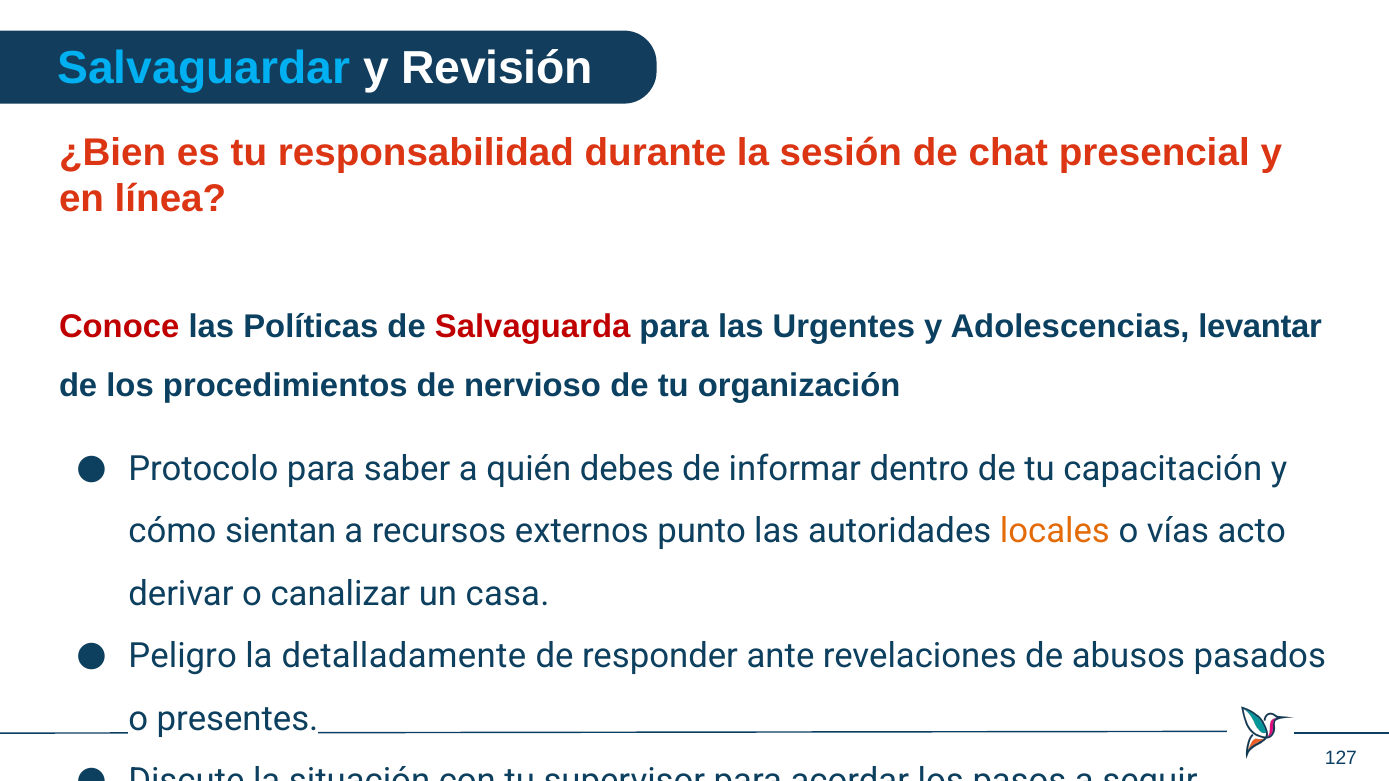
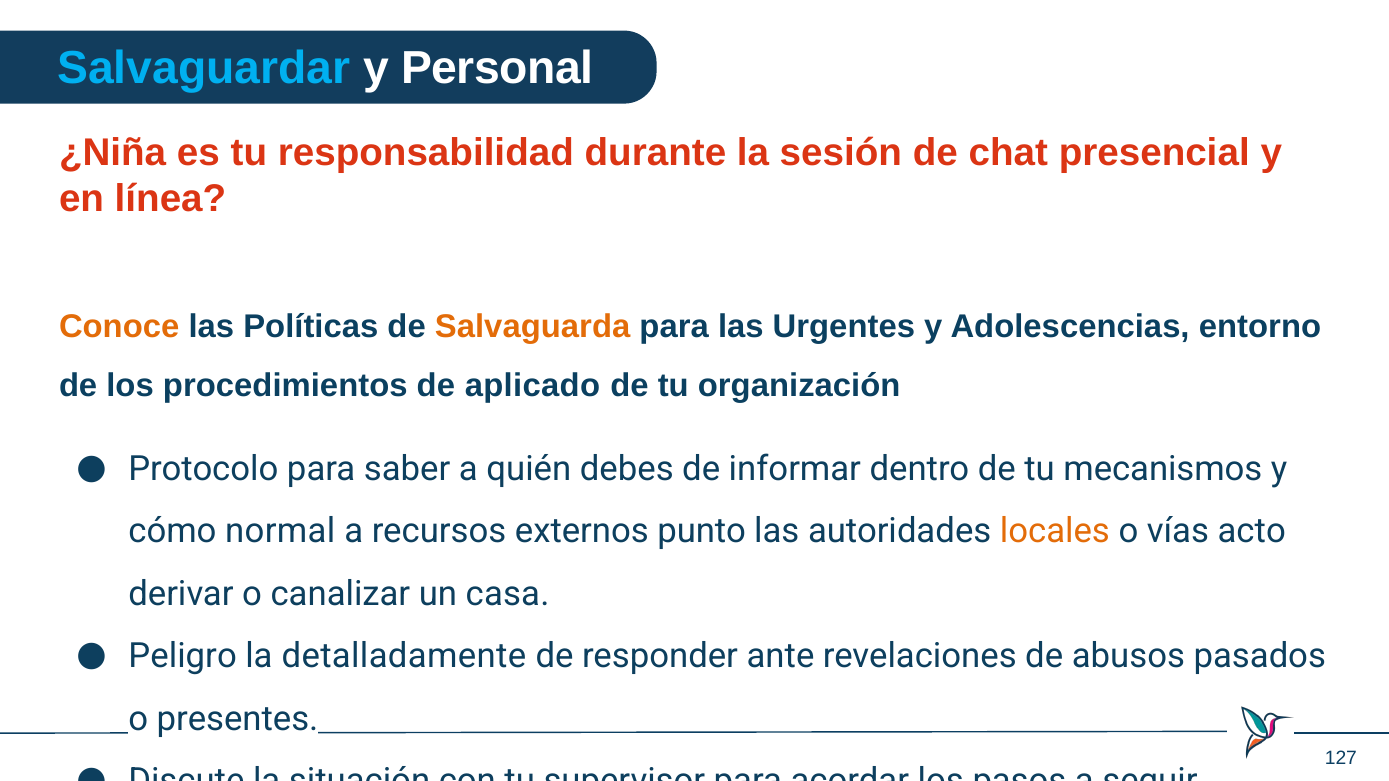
Revisión: Revisión -> Personal
¿Bien: ¿Bien -> ¿Niña
Conoce colour: red -> orange
Salvaguarda colour: red -> orange
levantar: levantar -> entorno
nervioso: nervioso -> aplicado
capacitación: capacitación -> mecanismos
sientan: sientan -> normal
